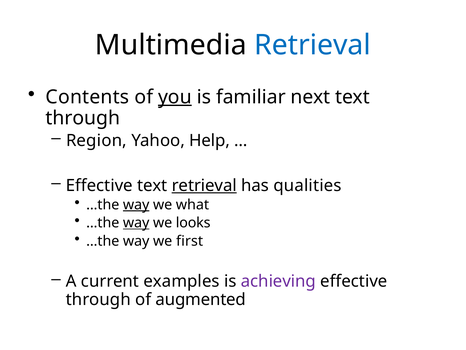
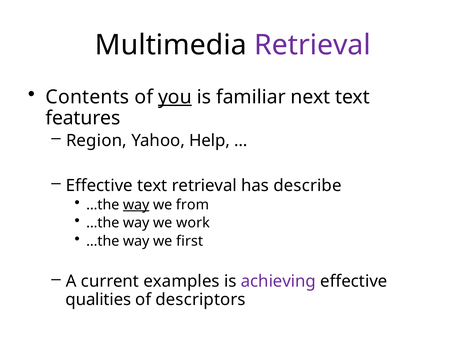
Retrieval at (312, 45) colour: blue -> purple
through at (83, 118): through -> features
retrieval at (204, 185) underline: present -> none
qualities: qualities -> describe
what: what -> from
way at (136, 223) underline: present -> none
looks: looks -> work
through at (98, 299): through -> qualities
augmented: augmented -> descriptors
